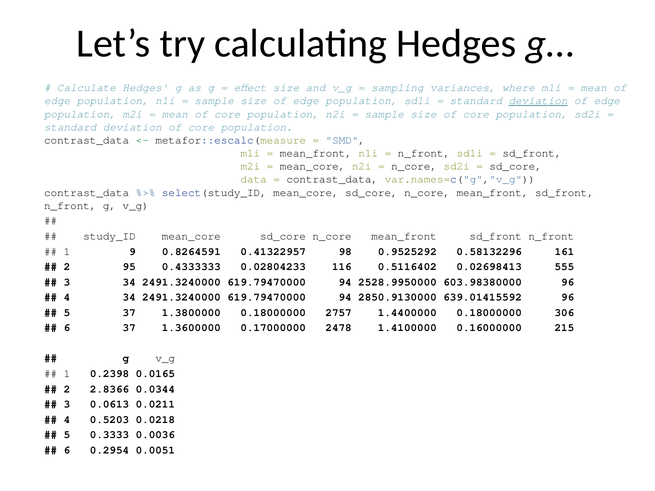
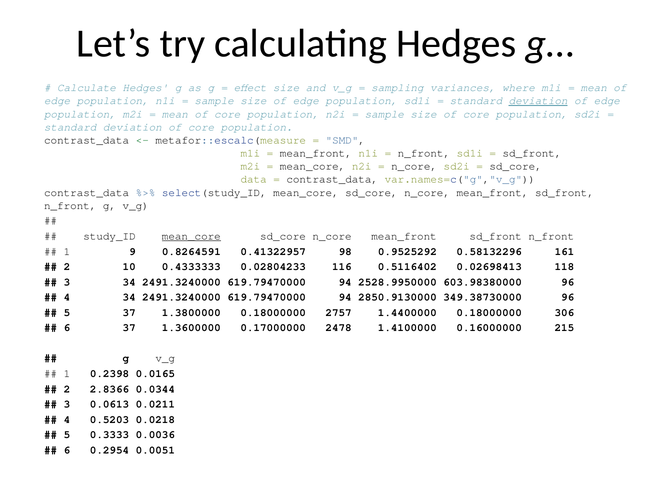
mean_core at (191, 236) underline: none -> present
95: 95 -> 10
555: 555 -> 118
639.01415592: 639.01415592 -> 349.38730000
